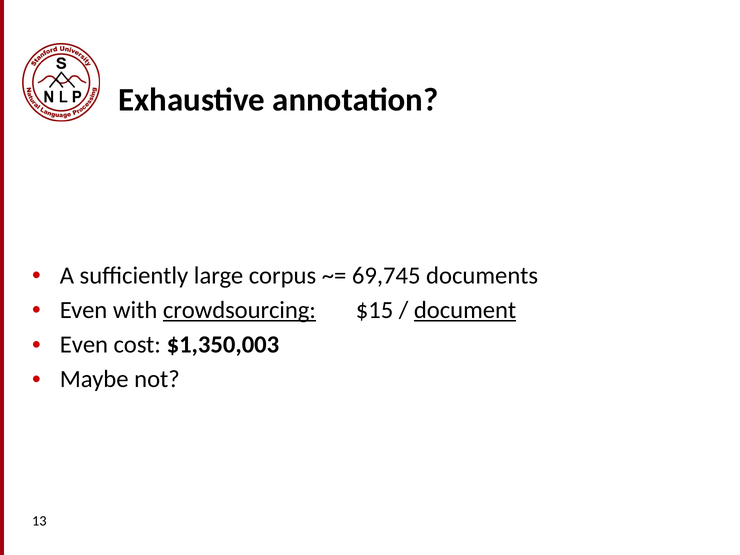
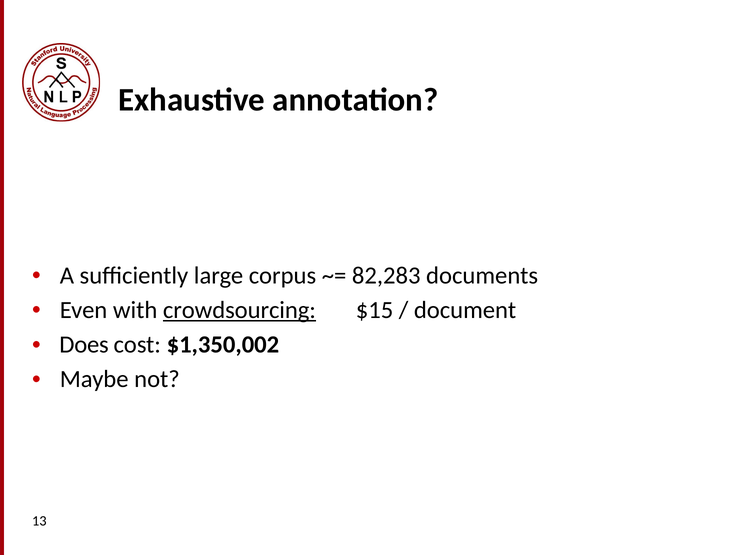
69,745: 69,745 -> 82,283
document underline: present -> none
Even at (84, 345): Even -> Does
$1,350,003: $1,350,003 -> $1,350,002
